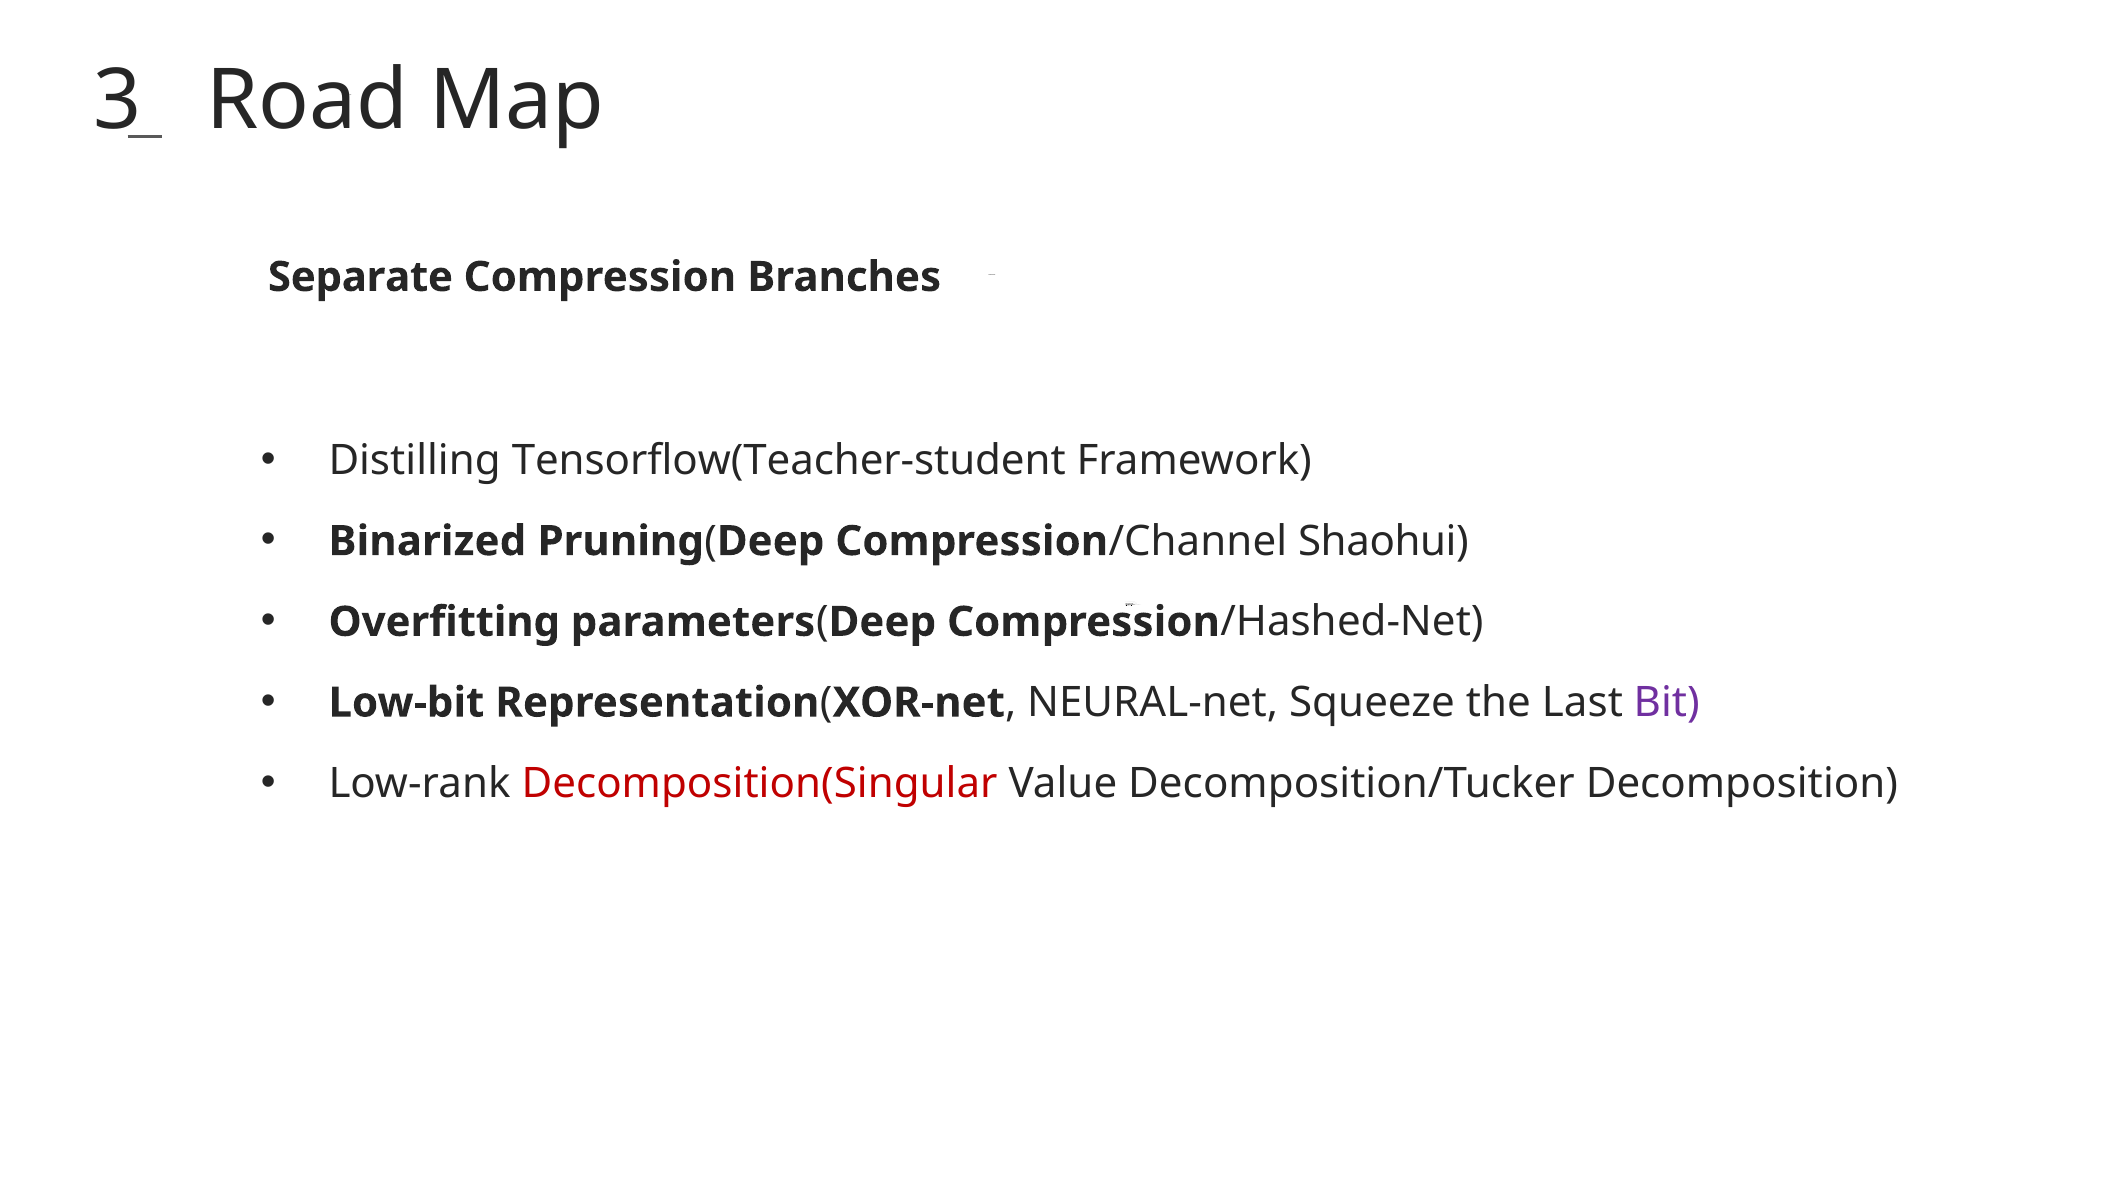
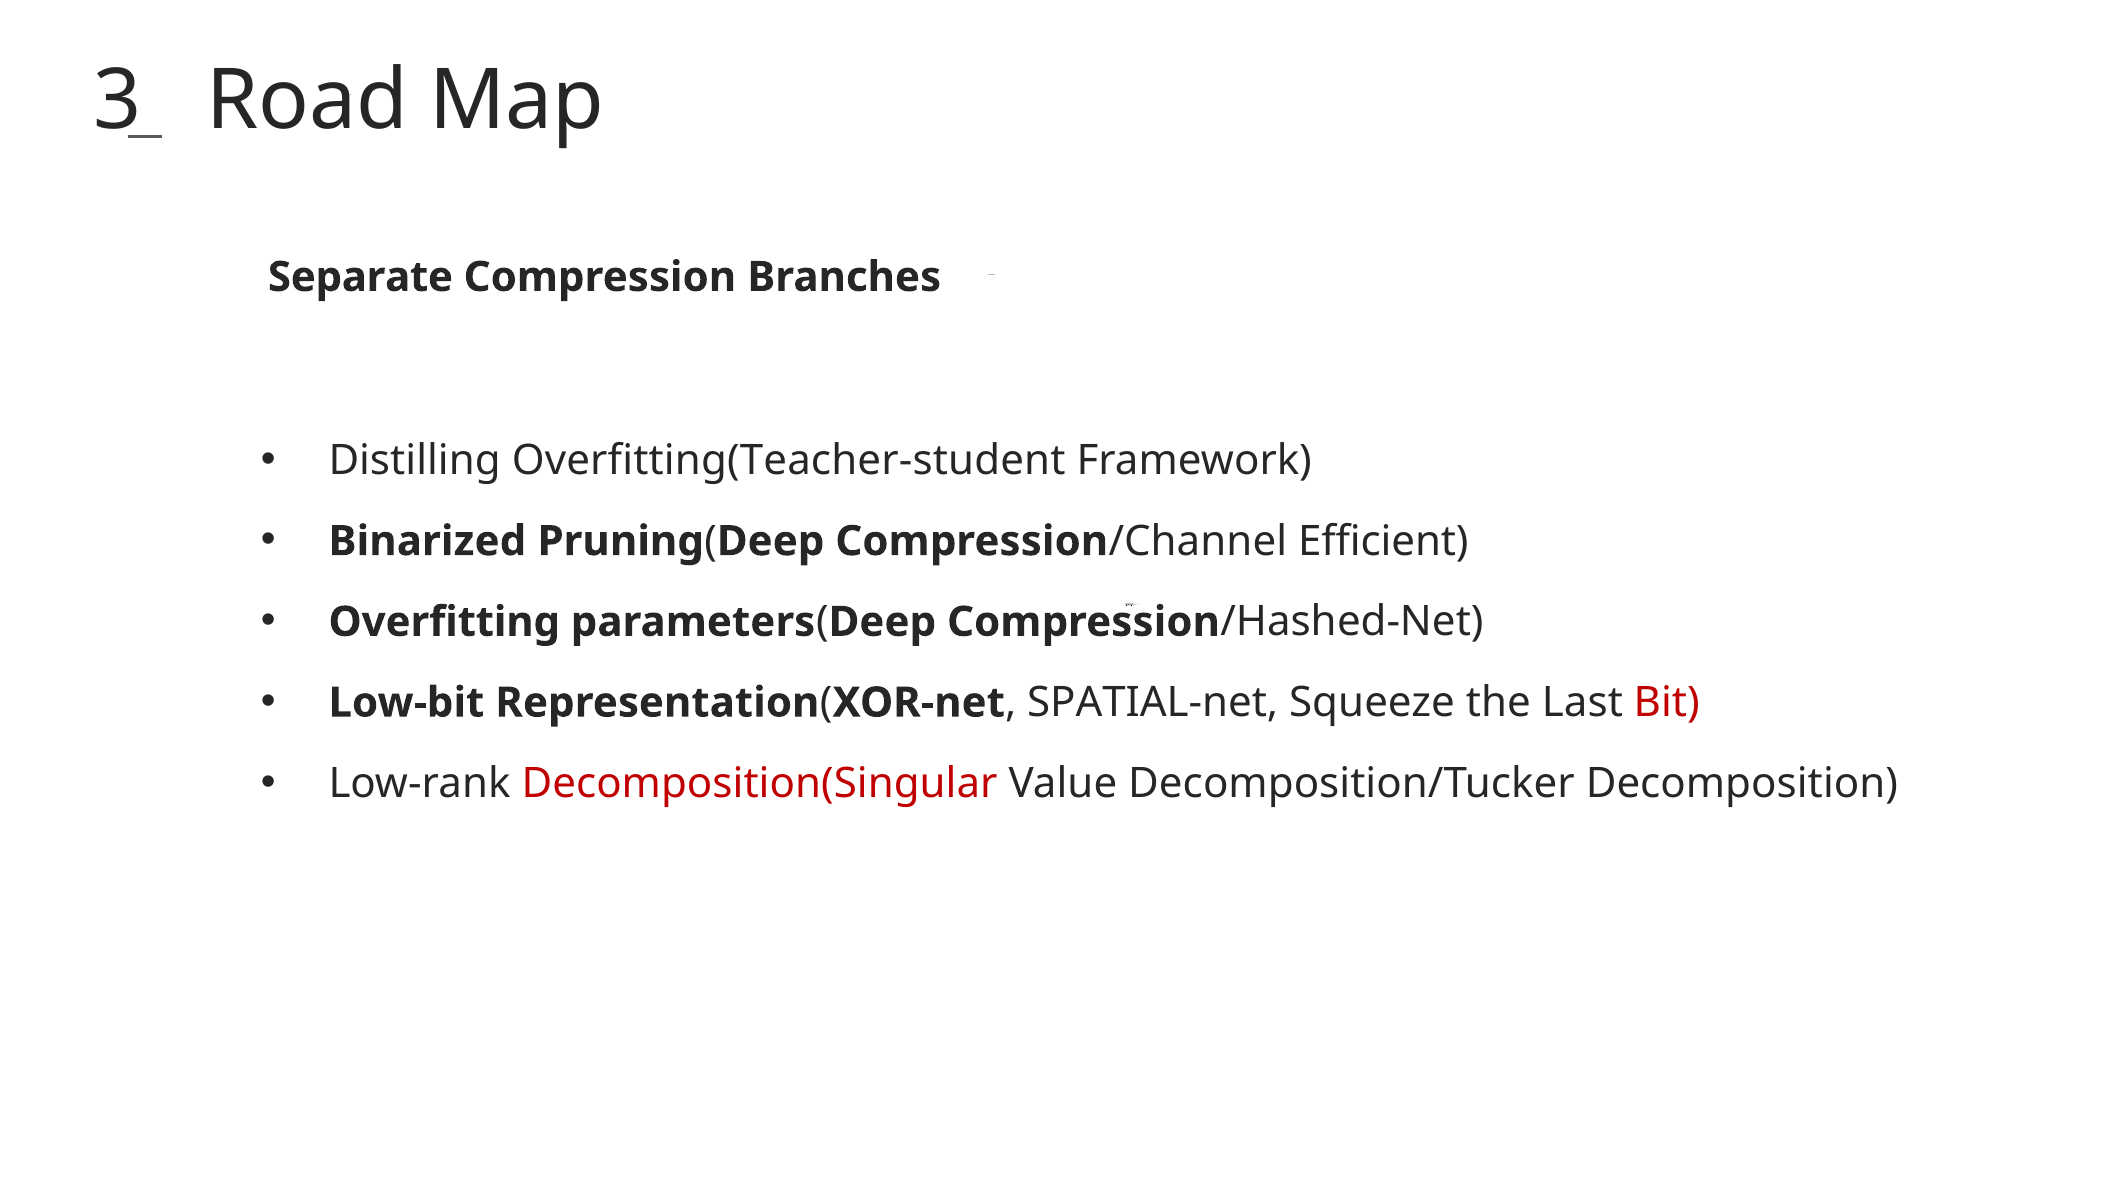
Tensorflow(Teacher-student: Tensorflow(Teacher-student -> Overfitting(Teacher-student
Shaohui: Shaohui -> Efficient
NEURAL-net: NEURAL-net -> SPATIAL-net
Bit colour: purple -> red
